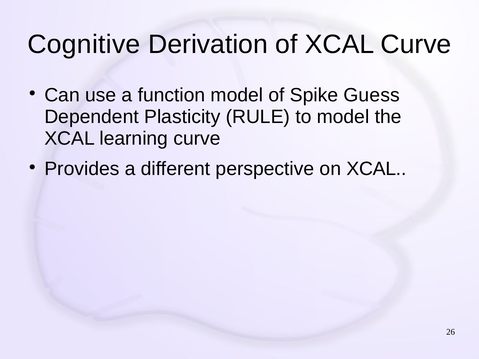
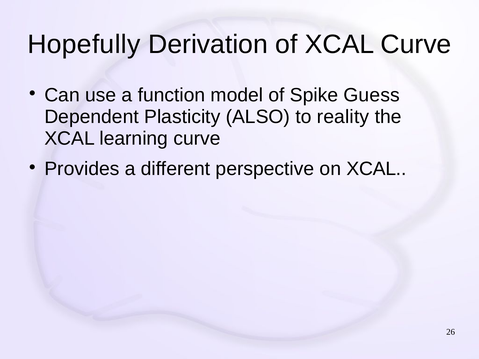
Cognitive: Cognitive -> Hopefully
RULE: RULE -> ALSO
to model: model -> reality
